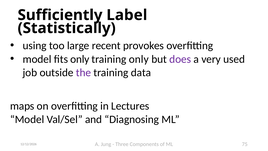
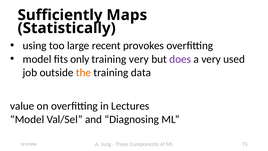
Label: Label -> Maps
training only: only -> very
the colour: purple -> orange
maps: maps -> value
